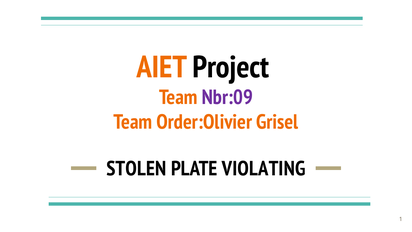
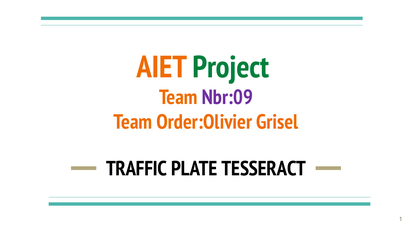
Project colour: black -> green
STOLEN: STOLEN -> TRAFFIC
VIOLATING: VIOLATING -> TESSERACT
